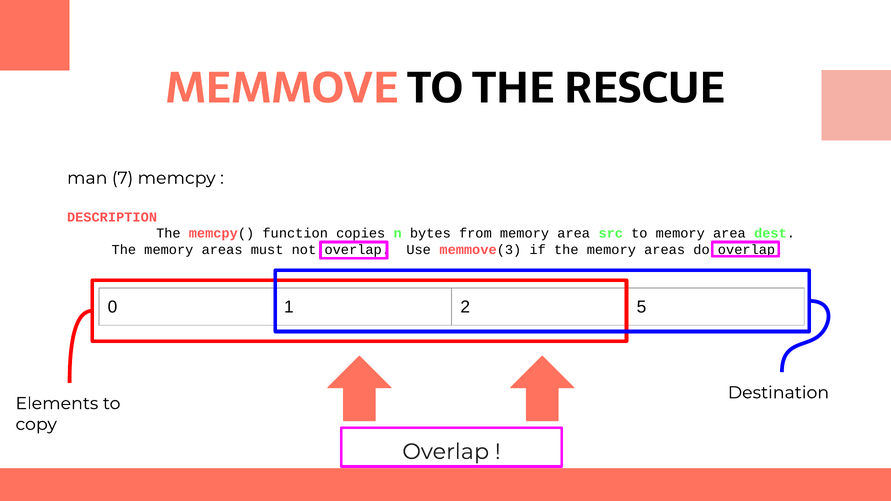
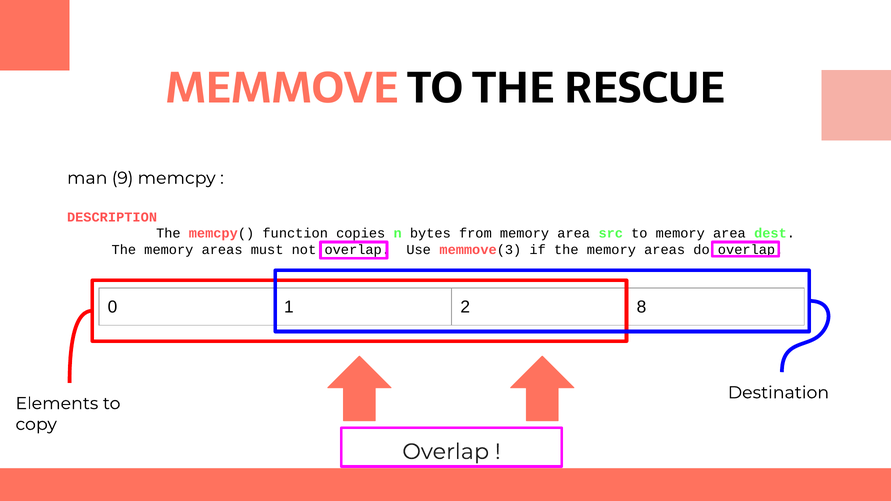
7: 7 -> 9
5: 5 -> 8
